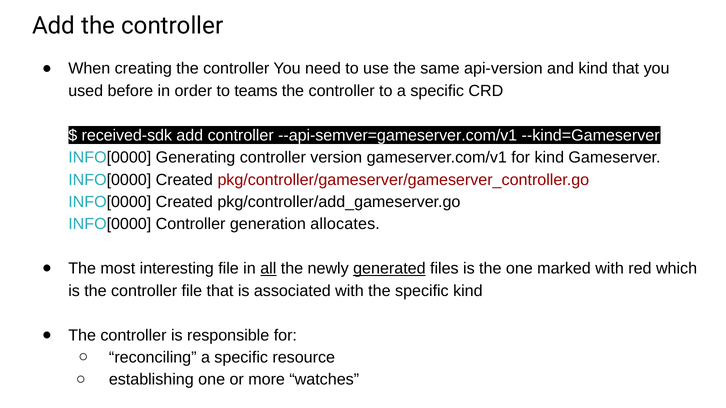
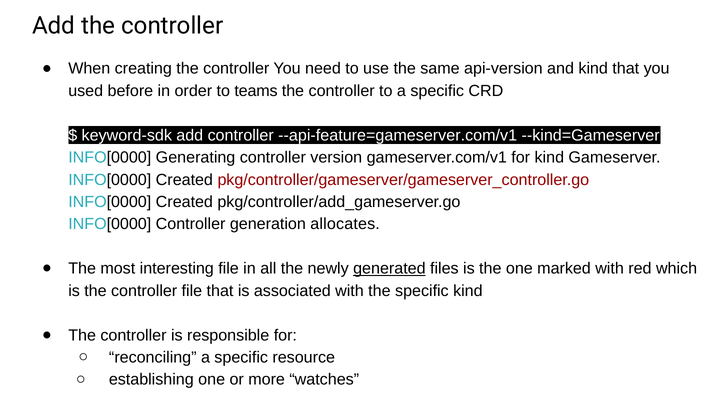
received-sdk: received-sdk -> keyword-sdk
--api-semver=gameserver.com/v1: --api-semver=gameserver.com/v1 -> --api-feature=gameserver.com/v1
all underline: present -> none
